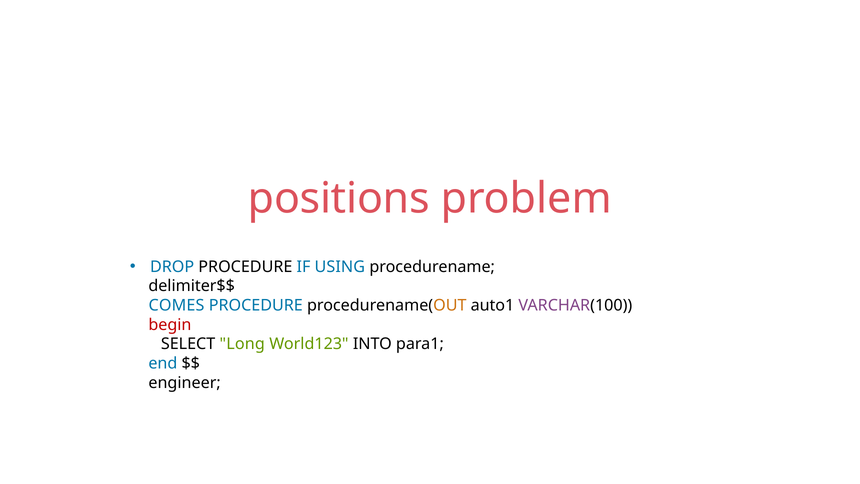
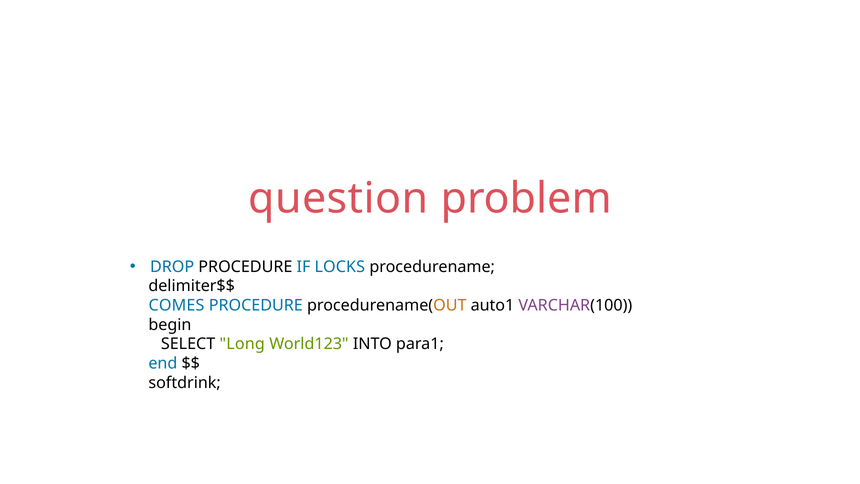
positions: positions -> question
USING: USING -> LOCKS
begin colour: red -> black
engineer: engineer -> softdrink
